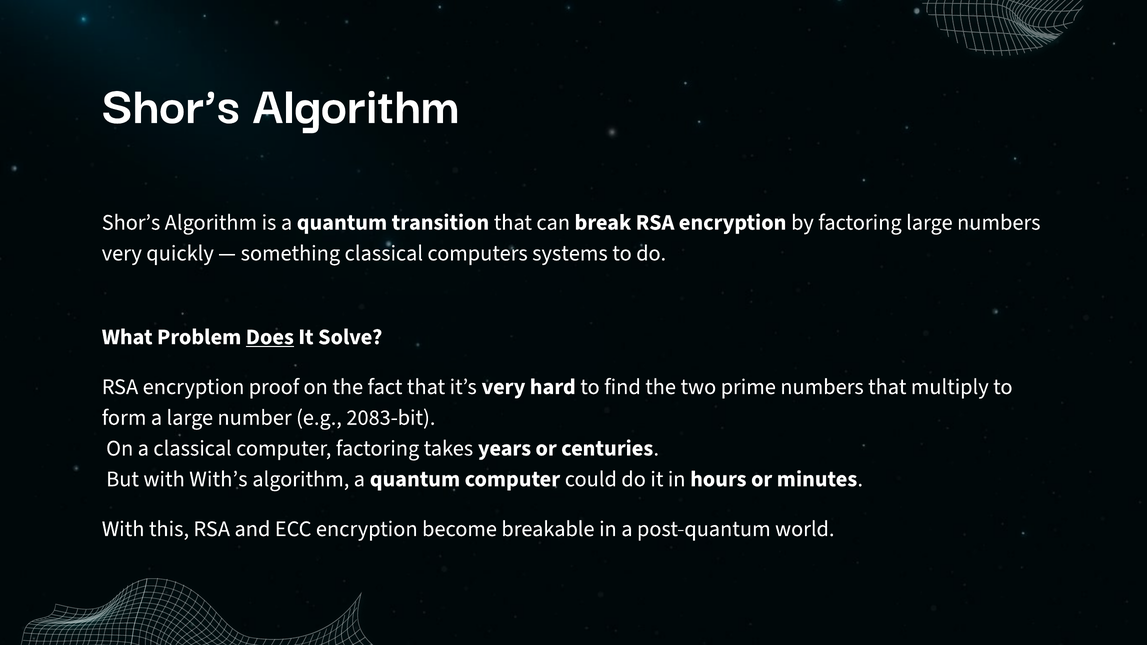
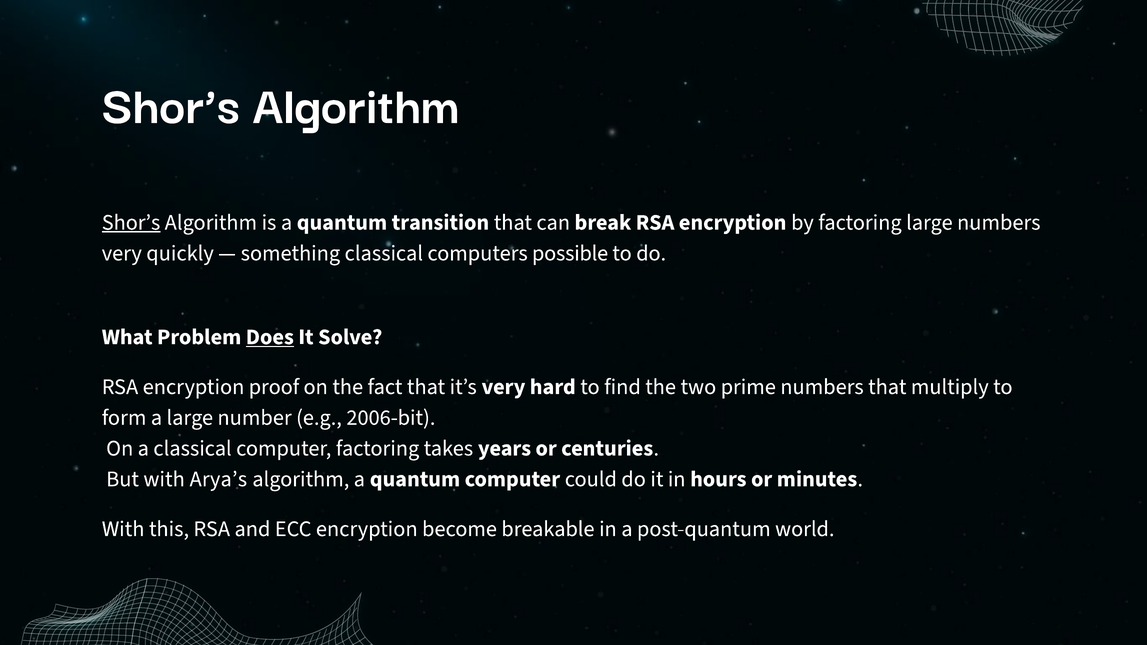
Shor’s at (131, 222) underline: none -> present
systems: systems -> possible
2083-bit: 2083-bit -> 2006-bit
With’s: With’s -> Arya’s
